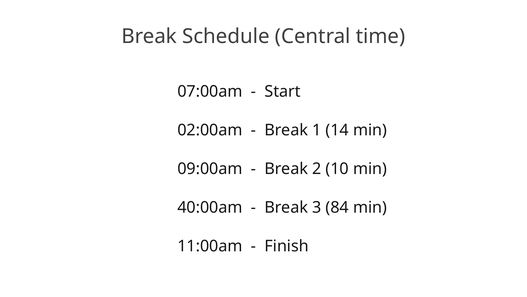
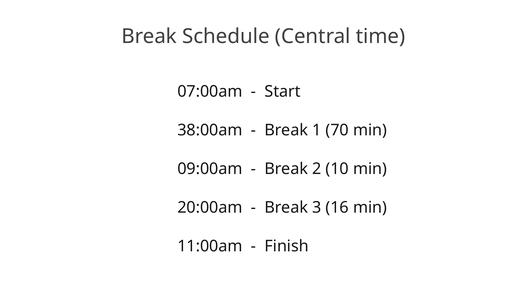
02:00am: 02:00am -> 38:00am
14: 14 -> 70
40:00am: 40:00am -> 20:00am
84: 84 -> 16
